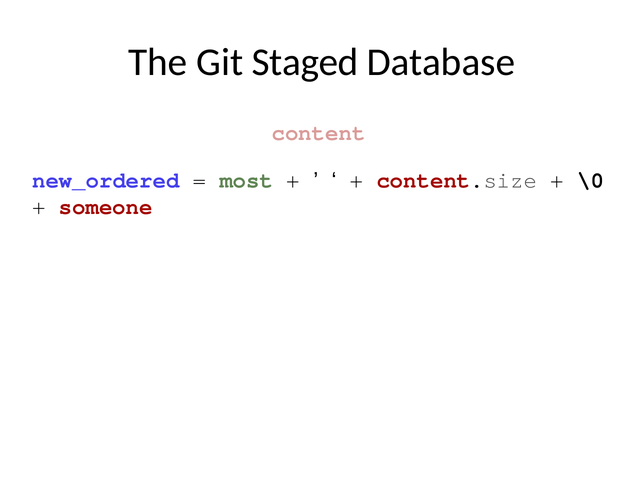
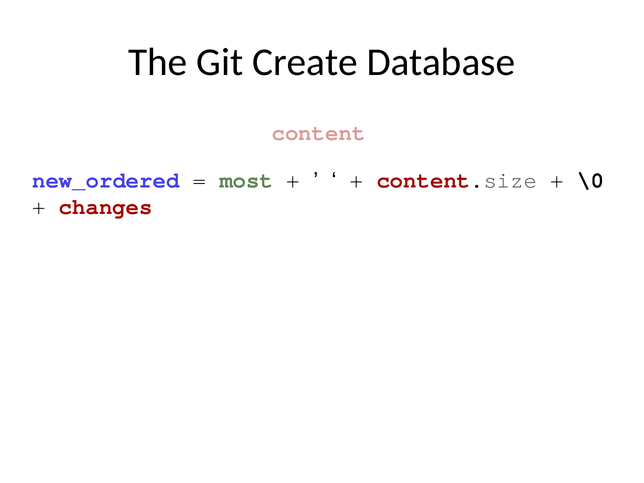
Staged: Staged -> Create
someone: someone -> changes
